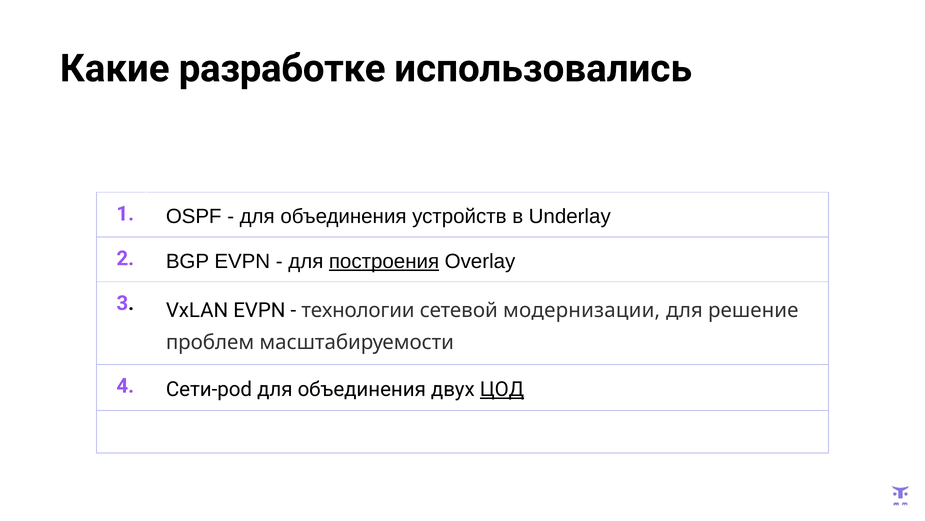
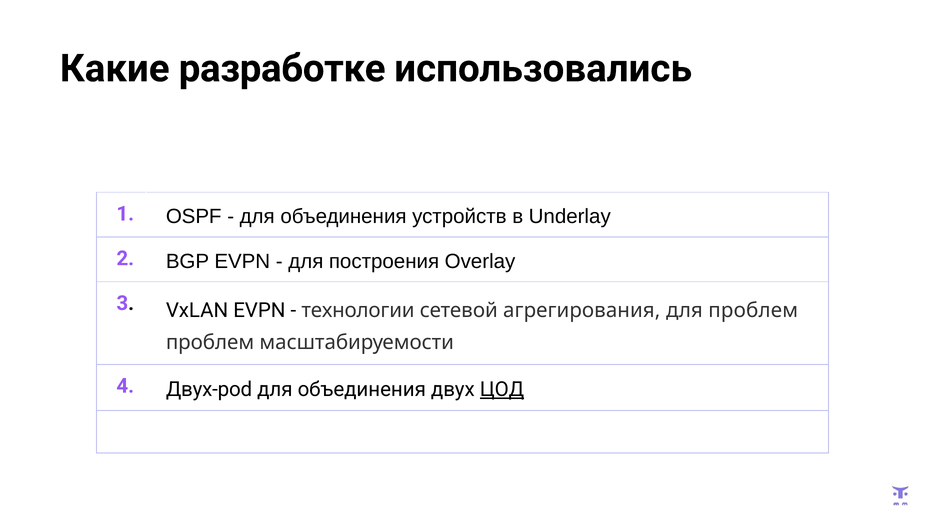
построения underline: present -> none
модернизации: модернизации -> агрегирования
для решение: решение -> проблем
Сети-pod: Сети-pod -> Двух-pod
